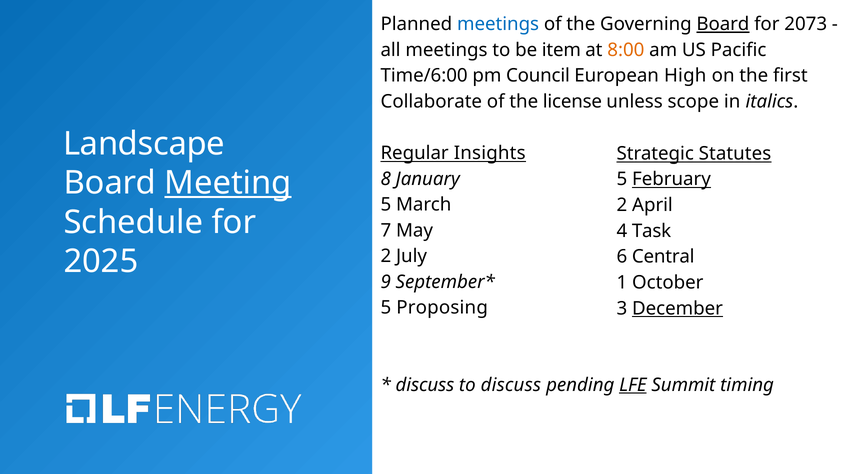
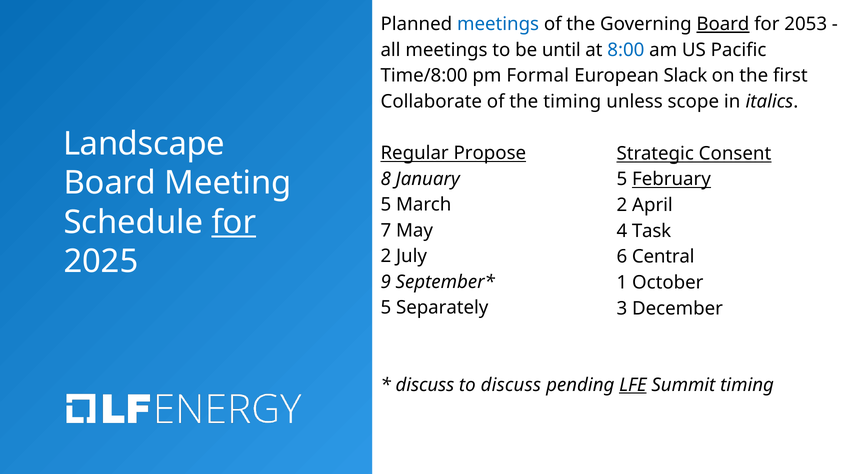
2073: 2073 -> 2053
item: item -> until
8:00 colour: orange -> blue
Time/6:00: Time/6:00 -> Time/8:00
Council: Council -> Formal
High: High -> Slack
the license: license -> timing
Insights: Insights -> Propose
Statutes: Statutes -> Consent
Meeting underline: present -> none
for at (234, 222) underline: none -> present
Proposing: Proposing -> Separately
December underline: present -> none
